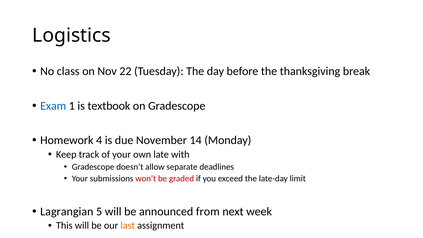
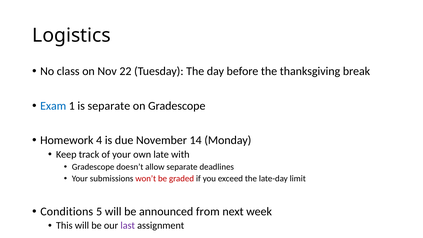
is textbook: textbook -> separate
Lagrangian: Lagrangian -> Conditions
last colour: orange -> purple
